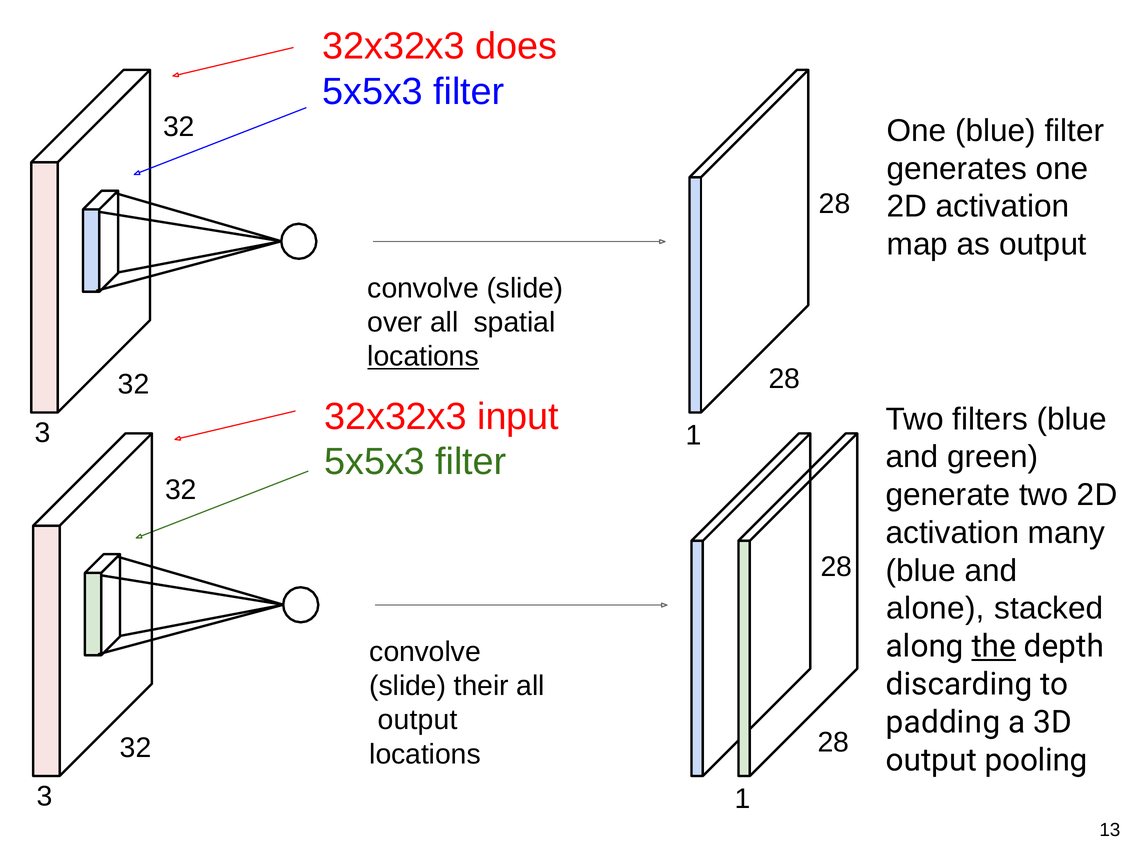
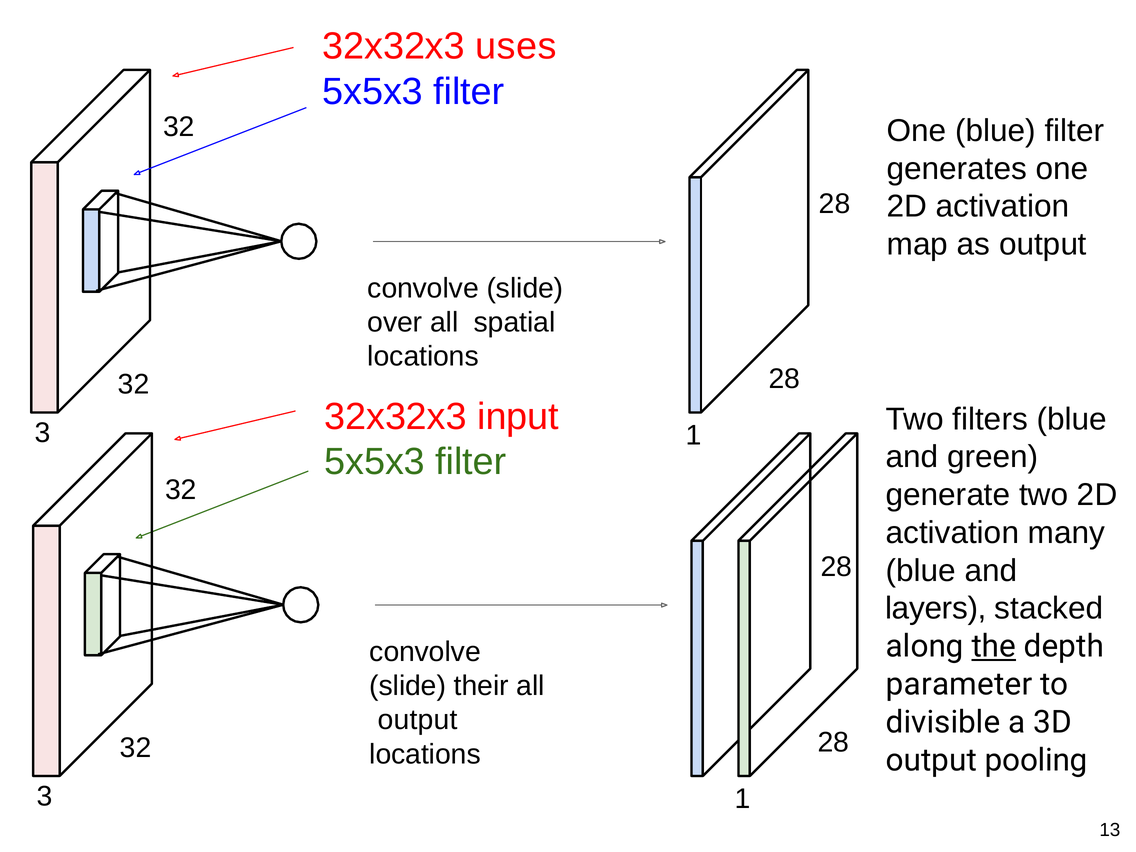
does: does -> uses
locations at (423, 357) underline: present -> none
alone: alone -> layers
discarding: discarding -> parameter
padding: padding -> divisible
